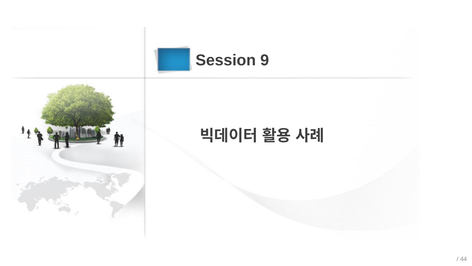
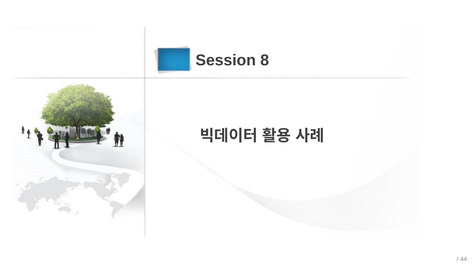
9: 9 -> 8
